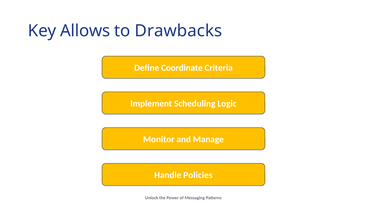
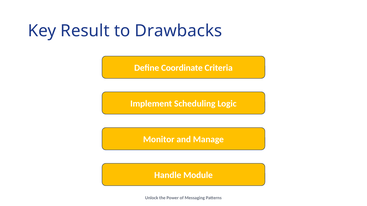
Allows: Allows -> Result
Policies: Policies -> Module
